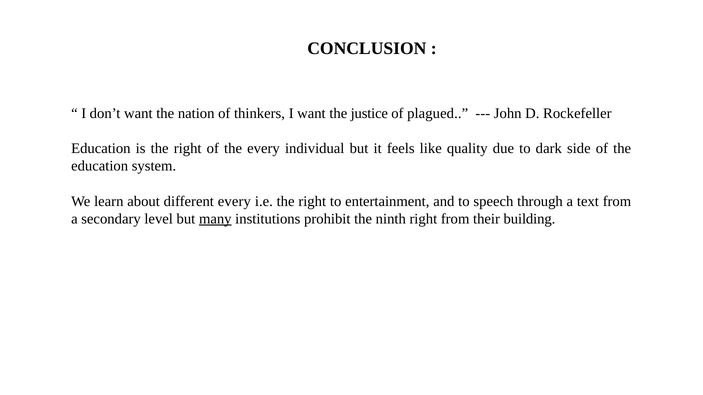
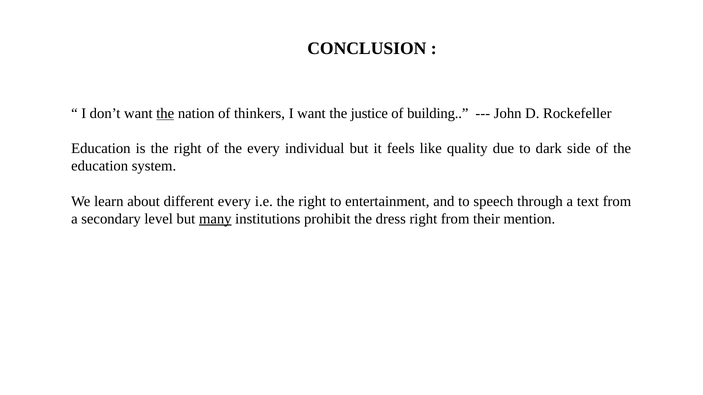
the at (165, 114) underline: none -> present
plagued: plagued -> building
ninth: ninth -> dress
building: building -> mention
